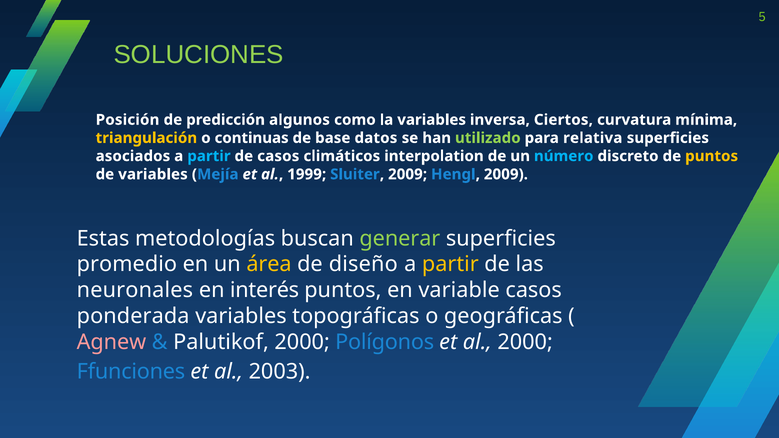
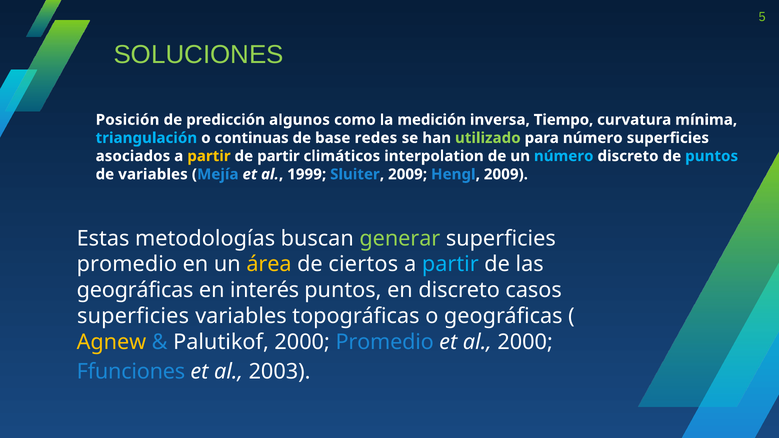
la variables: variables -> medición
Ciertos: Ciertos -> Tiempo
triangulación colour: yellow -> light blue
datos: datos -> redes
para relativa: relativa -> número
partir at (209, 156) colour: light blue -> yellow
de casos: casos -> partir
puntos at (712, 156) colour: yellow -> light blue
diseño: diseño -> ciertos
partir at (450, 264) colour: yellow -> light blue
neuronales at (135, 290): neuronales -> geográficas
en variable: variable -> discreto
ponderada at (133, 316): ponderada -> superficies
Agnew colour: pink -> yellow
2000 Polígonos: Polígonos -> Promedio
